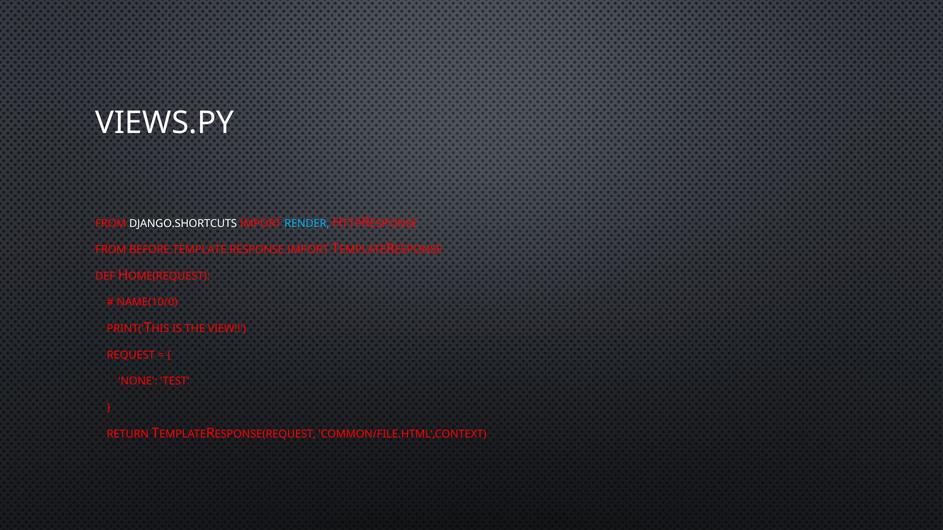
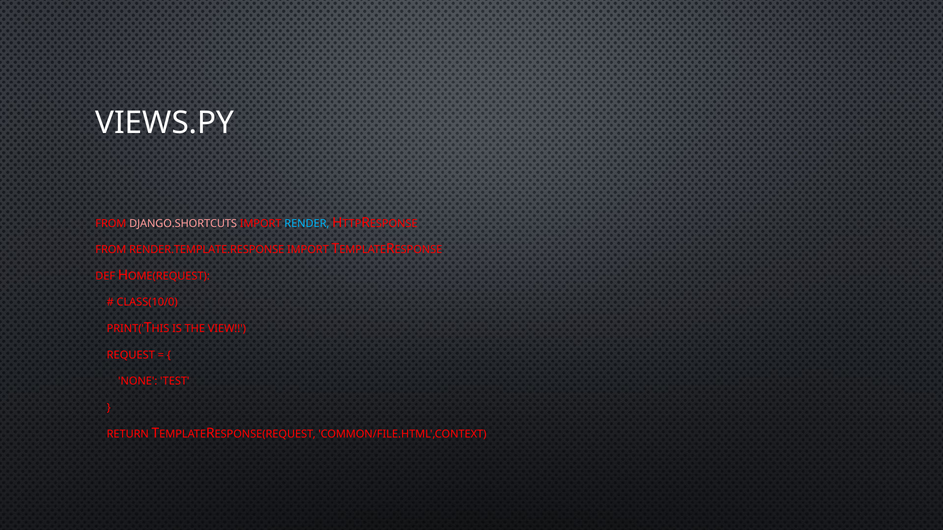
DJANGO.SHORTCUTS colour: white -> pink
BEFORE.TEMPLATE.RESPONSE: BEFORE.TEMPLATE.RESPONSE -> RENDER.TEMPLATE.RESPONSE
NAME(10/0: NAME(10/0 -> CLASS(10/0
